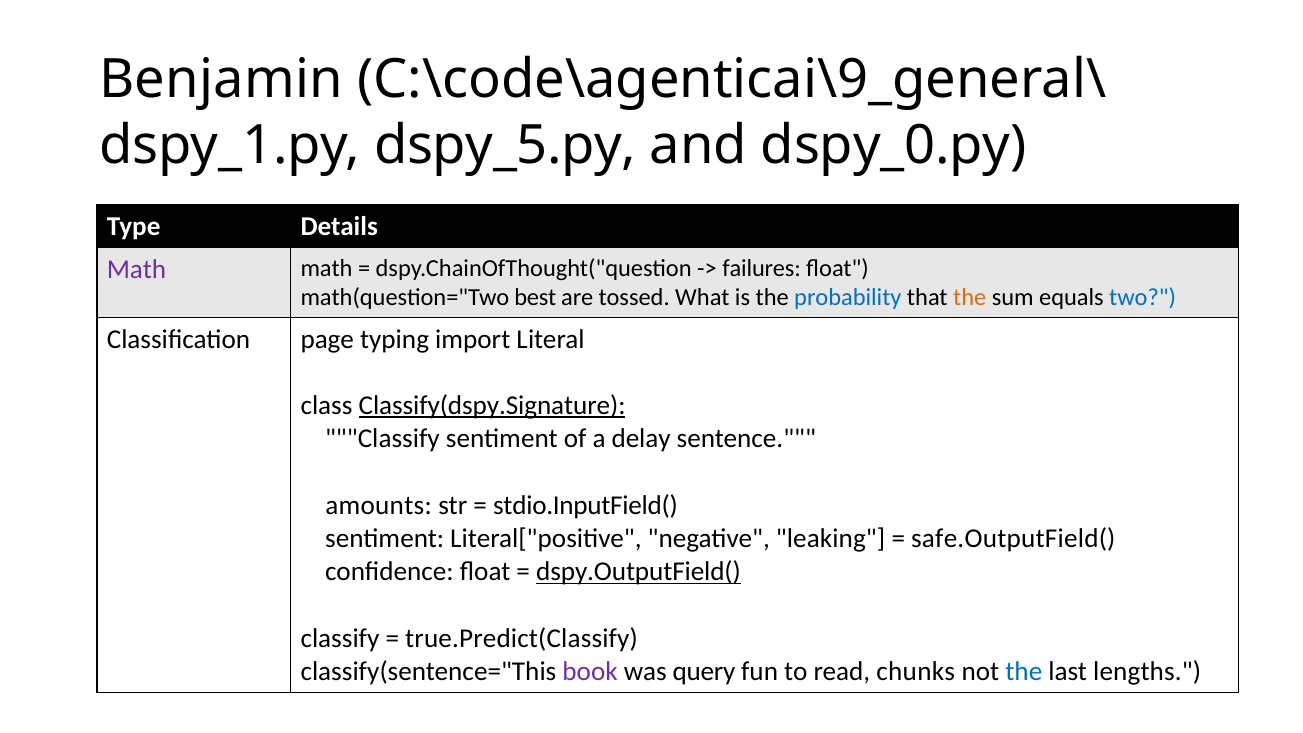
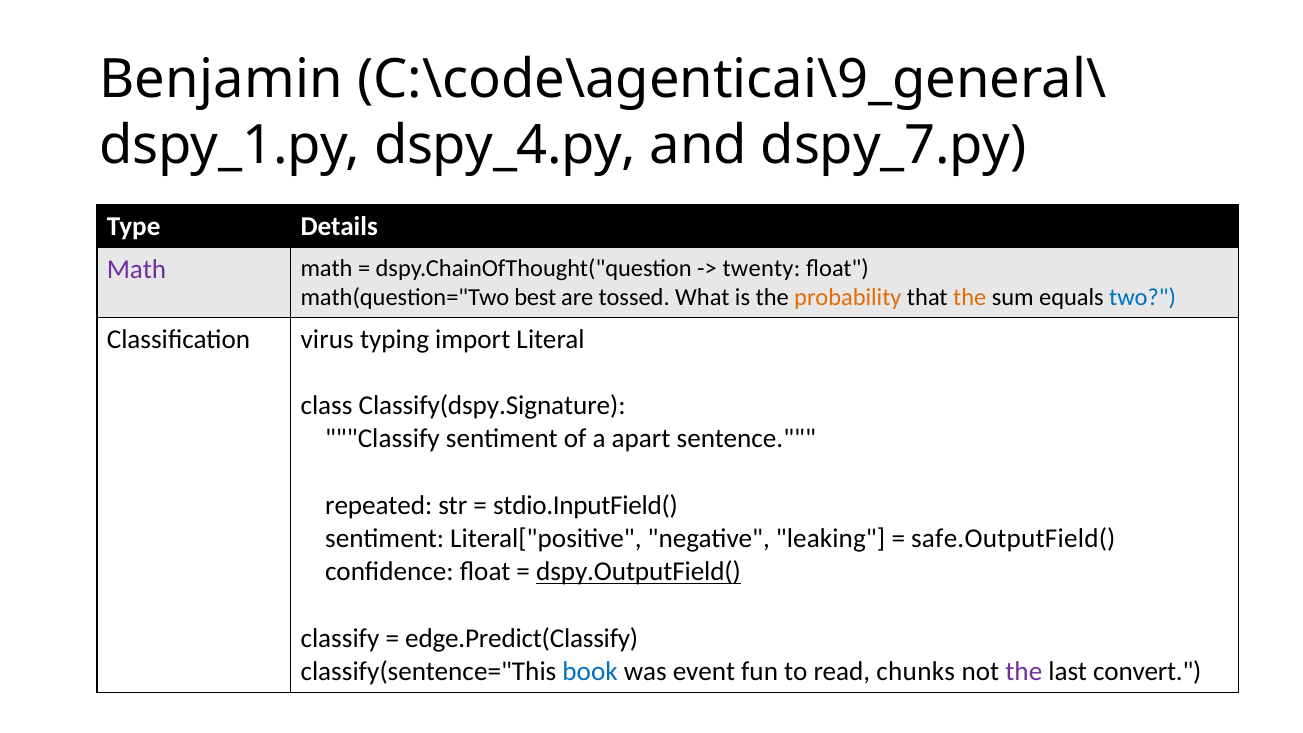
dspy_5.py: dspy_5.py -> dspy_4.py
dspy_0.py: dspy_0.py -> dspy_7.py
failures: failures -> twenty
probability colour: blue -> orange
page: page -> virus
Classify(dspy.Signature underline: present -> none
delay: delay -> apart
amounts: amounts -> repeated
true.Predict(Classify: true.Predict(Classify -> edge.Predict(Classify
book colour: purple -> blue
query: query -> event
the at (1024, 672) colour: blue -> purple
lengths: lengths -> convert
